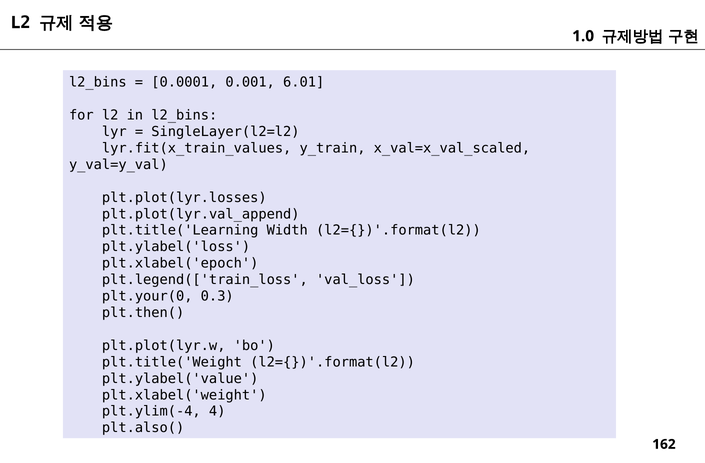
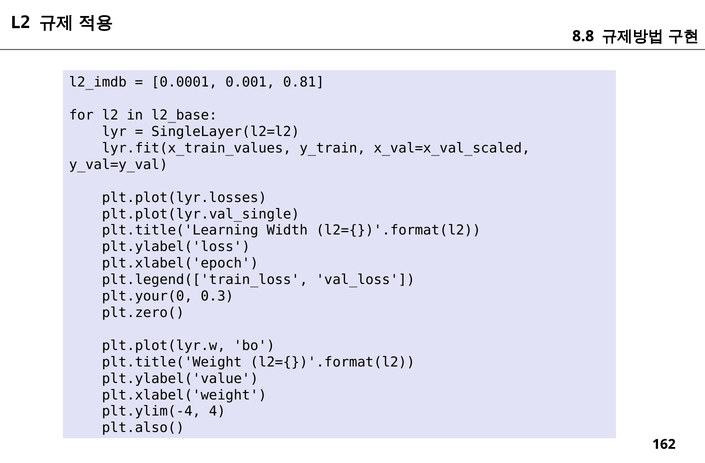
1.0: 1.0 -> 8.8
l2_bins at (98, 82): l2_bins -> l2_imdb
6.01: 6.01 -> 0.81
in l2_bins: l2_bins -> l2_base
plt.plot(lyr.val_append: plt.plot(lyr.val_append -> plt.plot(lyr.val_single
plt.then(: plt.then( -> plt.zero(
